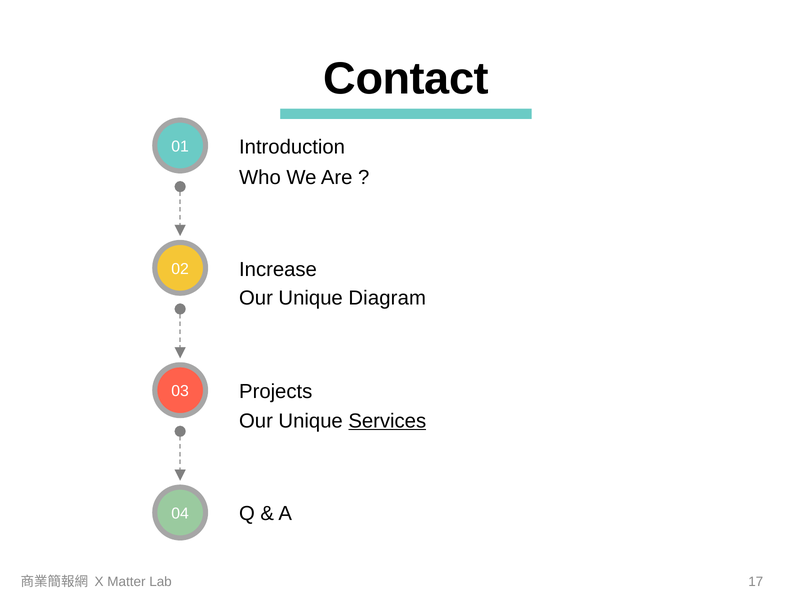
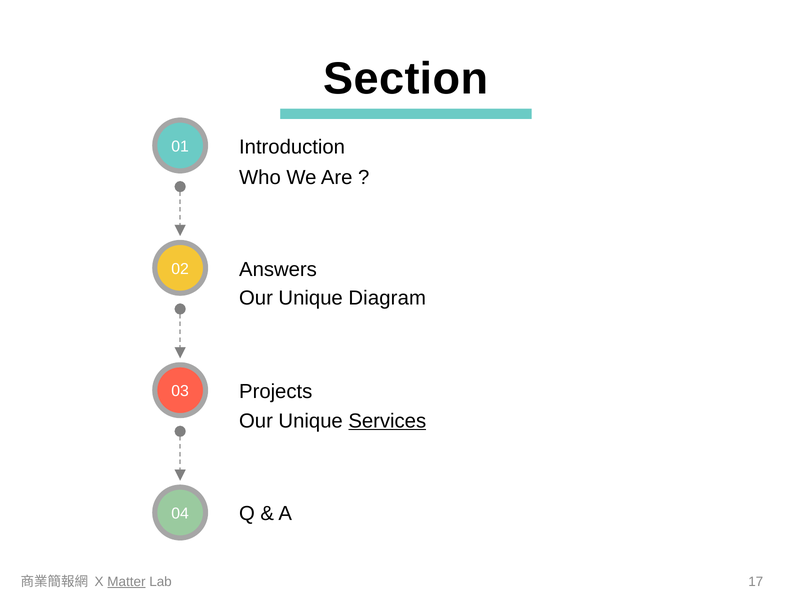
Contact: Contact -> Section
Increase: Increase -> Answers
Matter underline: none -> present
